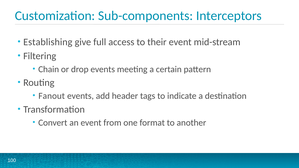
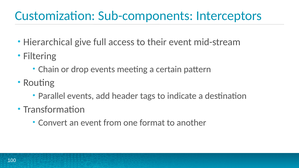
Establishing: Establishing -> Hierarchical
Fanout: Fanout -> Parallel
